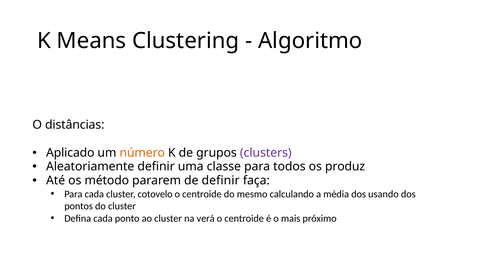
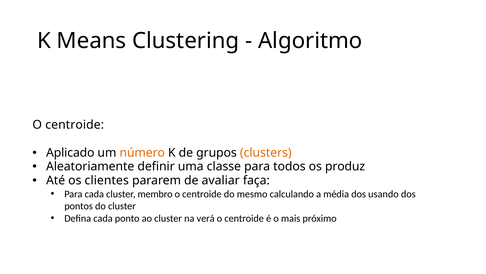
distâncias at (75, 125): distâncias -> centroide
clusters colour: purple -> orange
método: método -> clientes
de definir: definir -> avaliar
cotovelo: cotovelo -> membro
